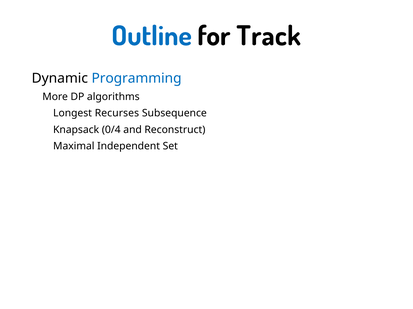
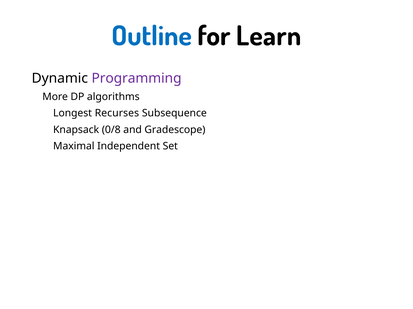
Track: Track -> Learn
Programming colour: blue -> purple
0/4: 0/4 -> 0/8
Reconstruct: Reconstruct -> Gradescope
